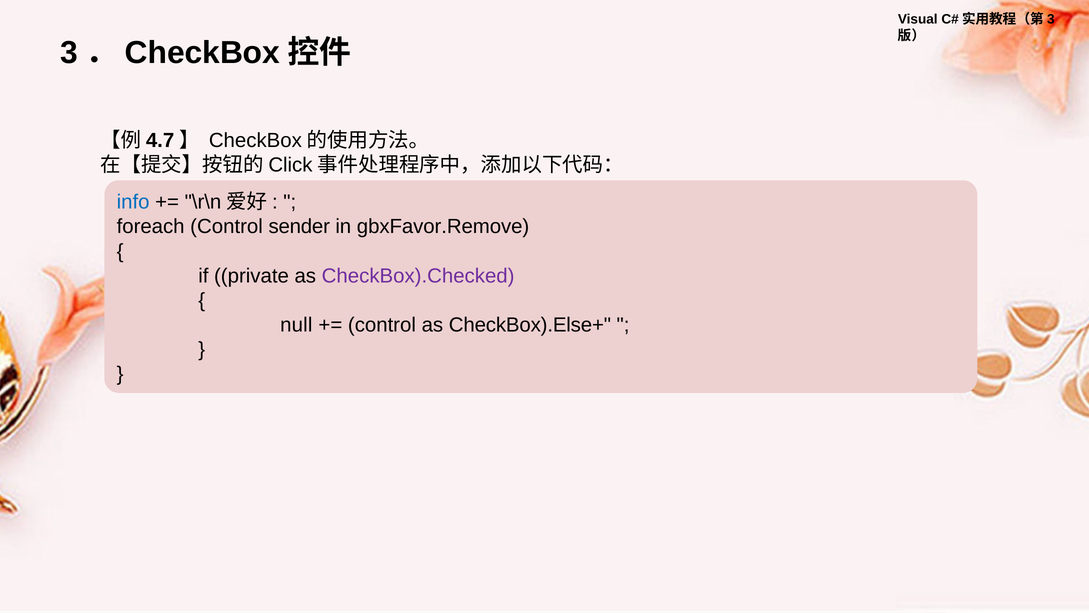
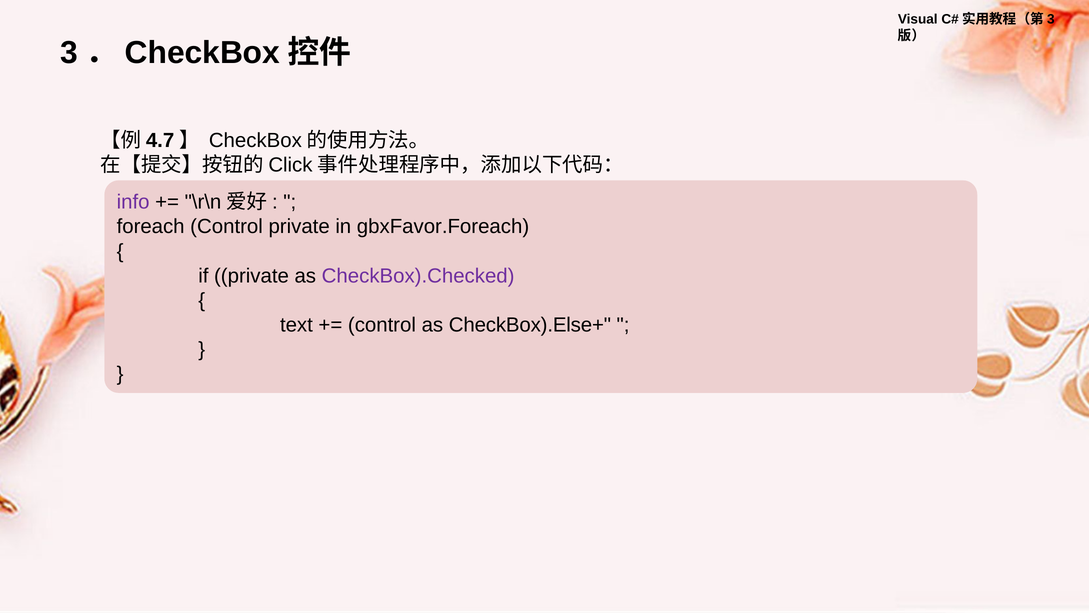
info colour: blue -> purple
Control sender: sender -> private
gbxFavor.Remove: gbxFavor.Remove -> gbxFavor.Foreach
null: null -> text
